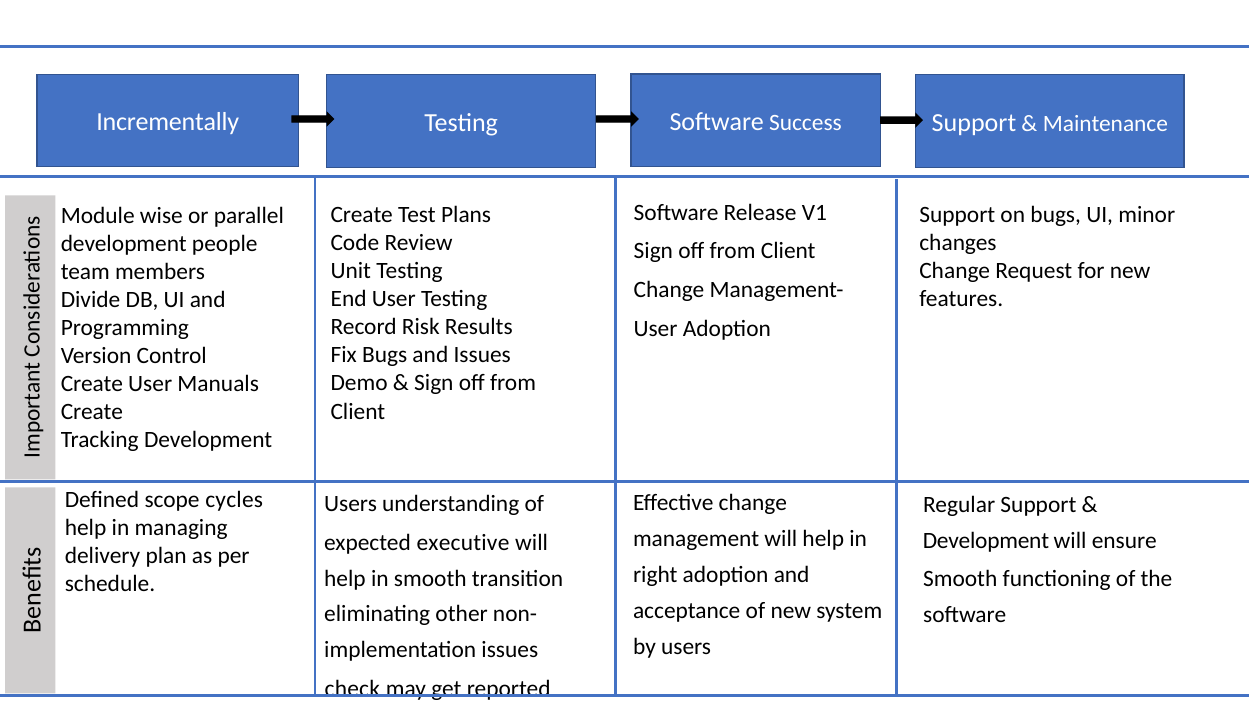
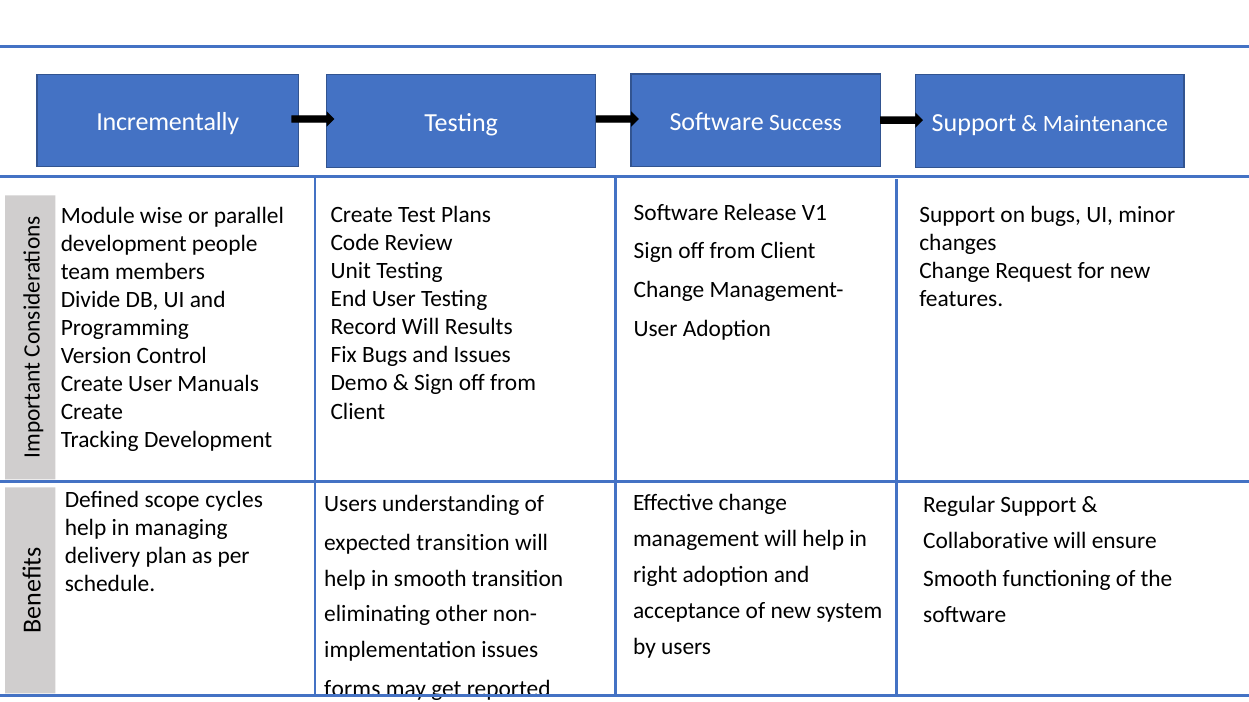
Record Risk: Risk -> Will
Development at (986, 541): Development -> Collaborative
expected executive: executive -> transition
check: check -> forms
